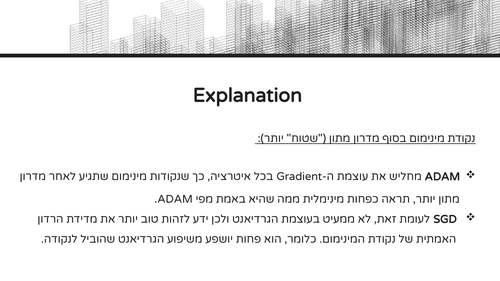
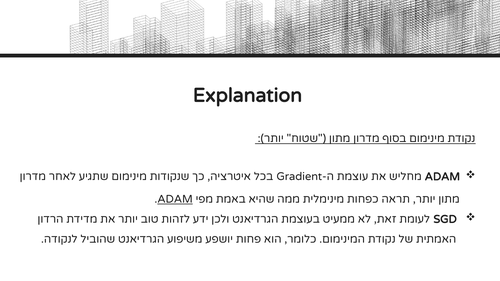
ADAM at (175, 199) underline: none -> present
